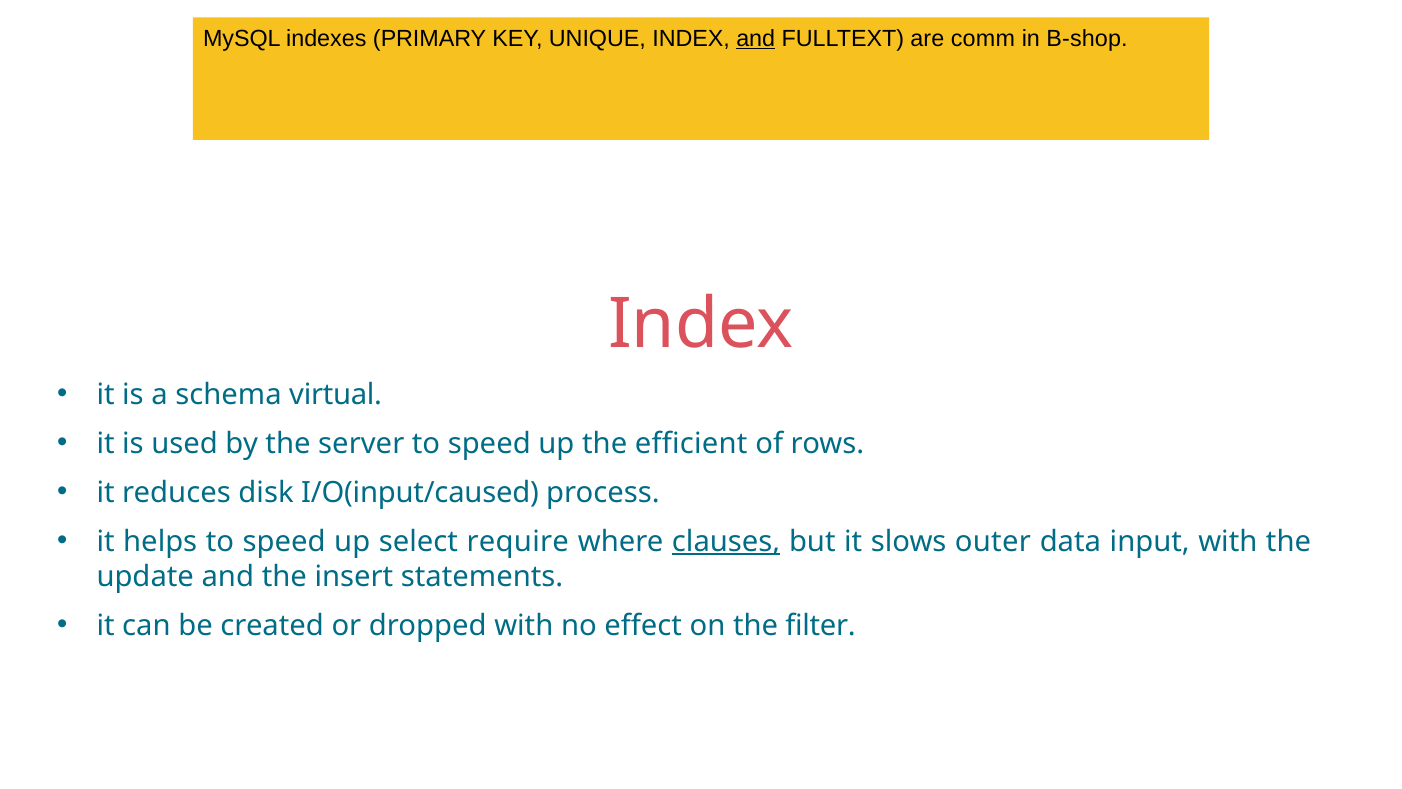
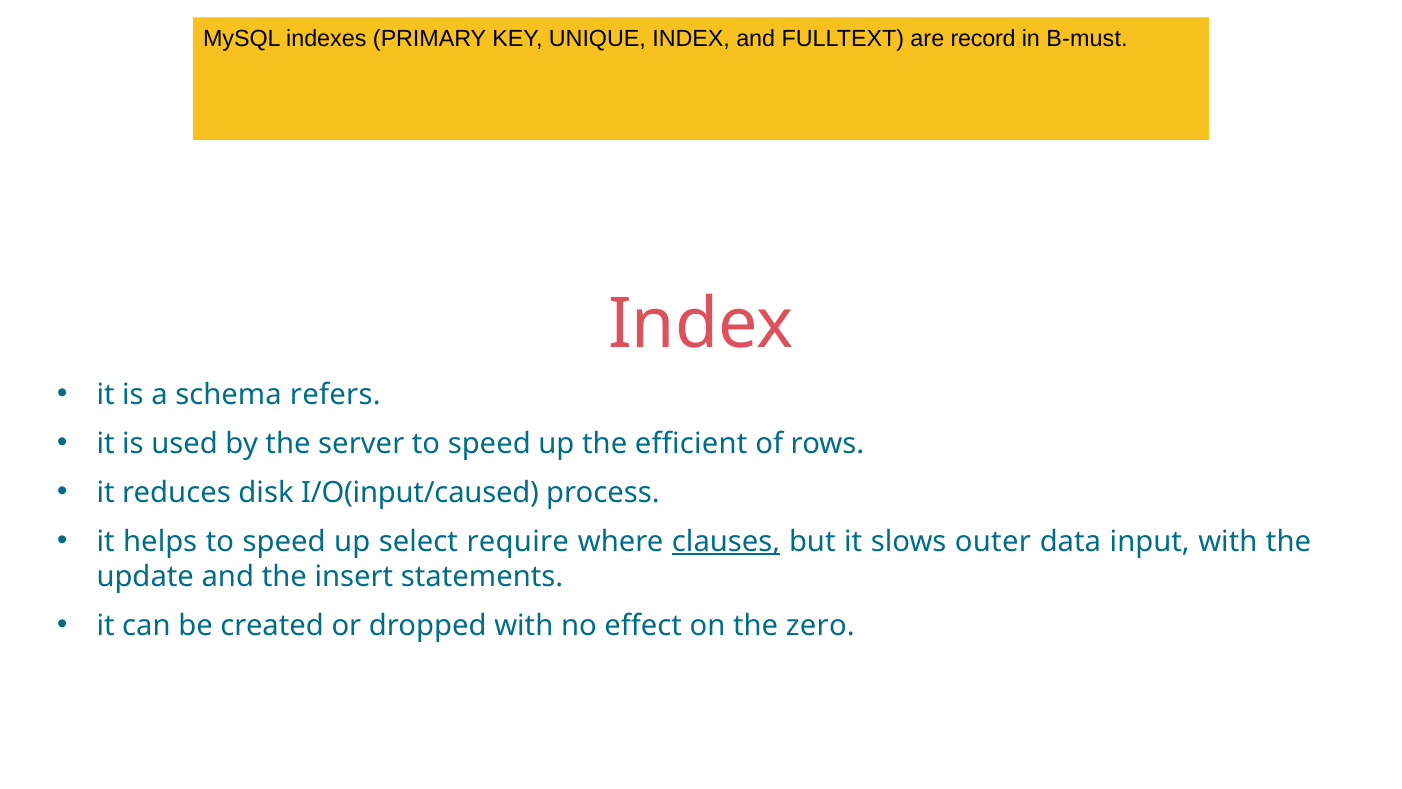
and at (756, 38) underline: present -> none
comm: comm -> record
B-shop: B-shop -> B-must
virtual: virtual -> refers
filter: filter -> zero
